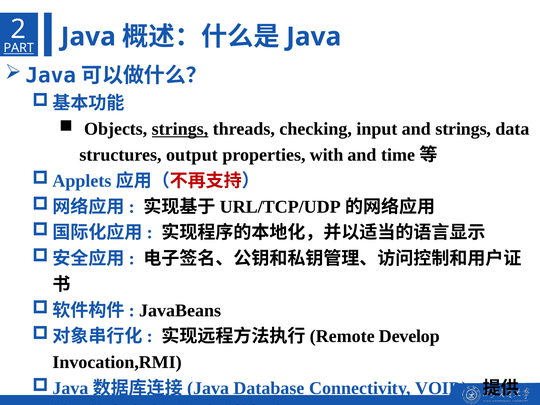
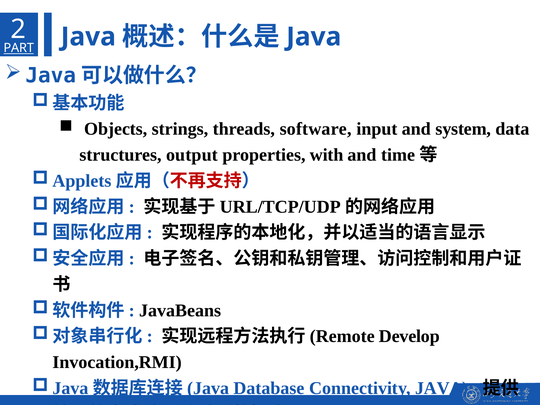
strings at (180, 129) underline: present -> none
checking: checking -> software
and strings: strings -> system
Connectivity VOID: VOID -> JAVA
